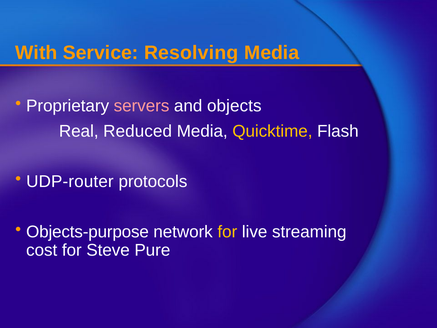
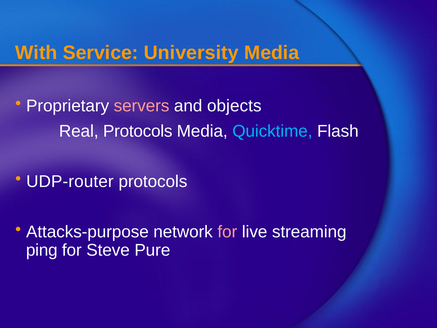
Resolving: Resolving -> University
Real Reduced: Reduced -> Protocols
Quicktime colour: yellow -> light blue
Objects-purpose: Objects-purpose -> Attacks-purpose
for at (227, 232) colour: yellow -> pink
cost: cost -> ping
